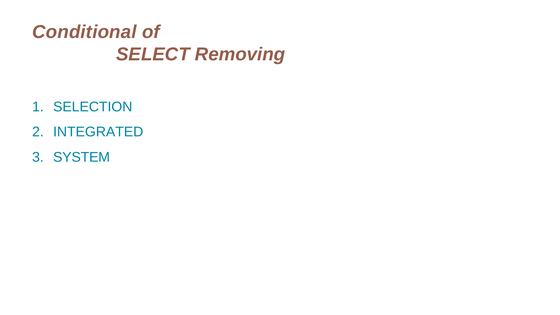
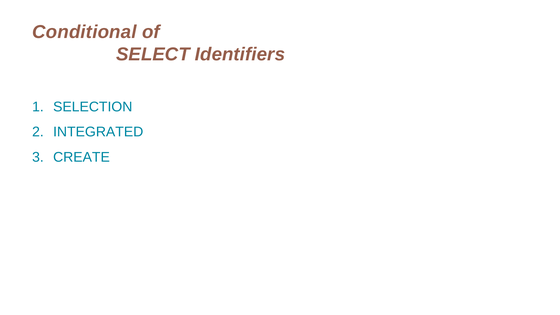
Removing: Removing -> Identifiers
SYSTEM: SYSTEM -> CREATE
